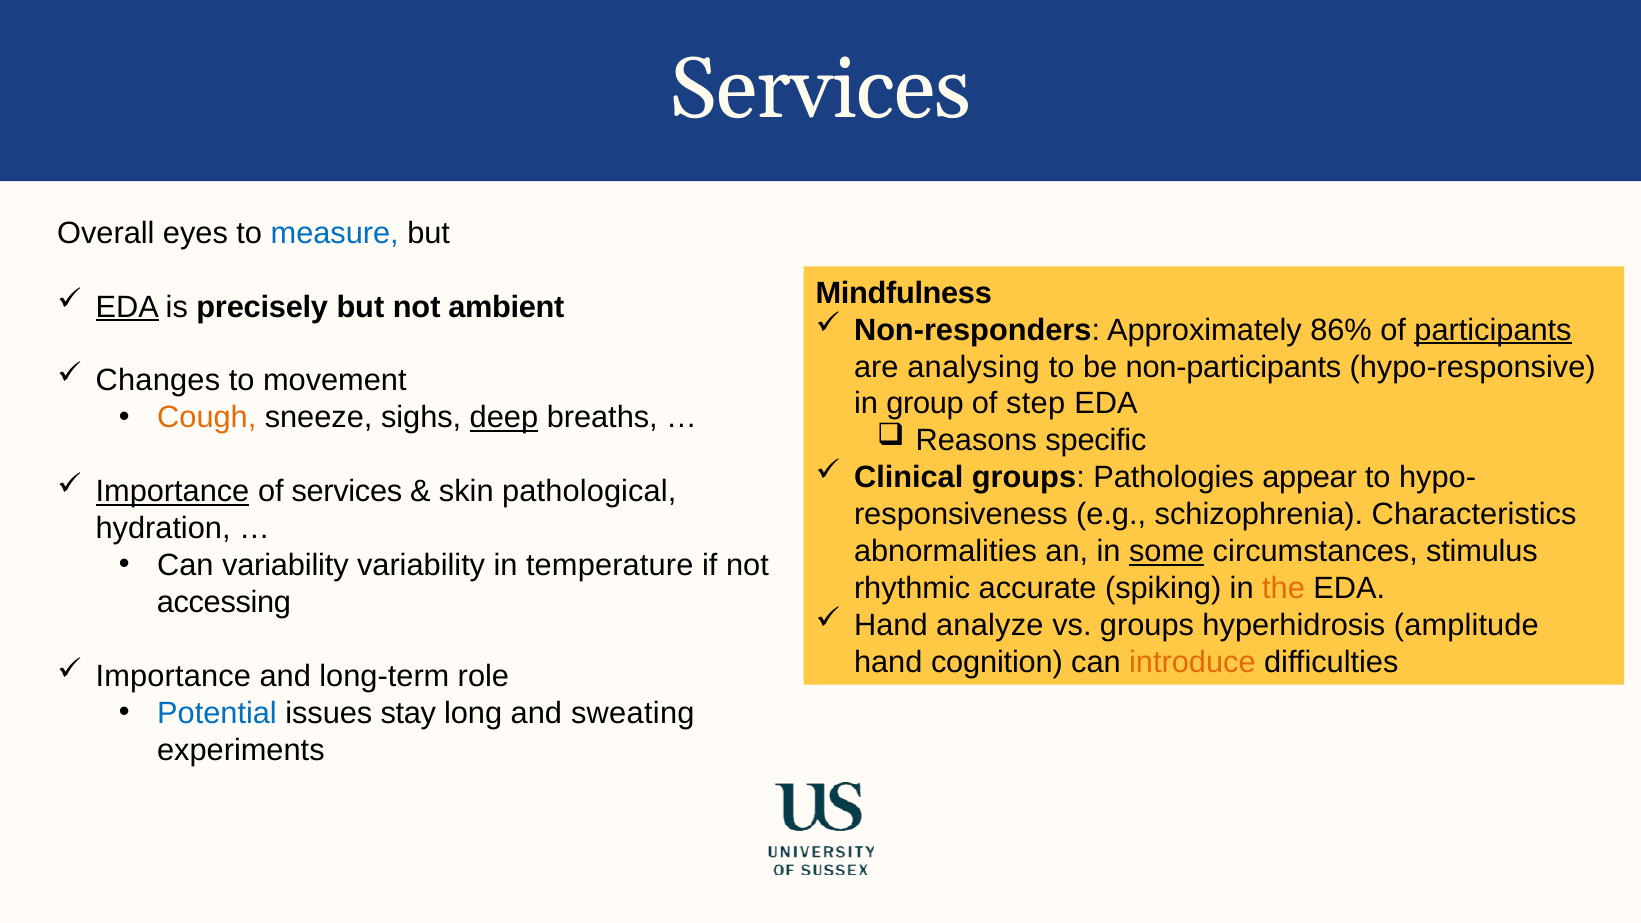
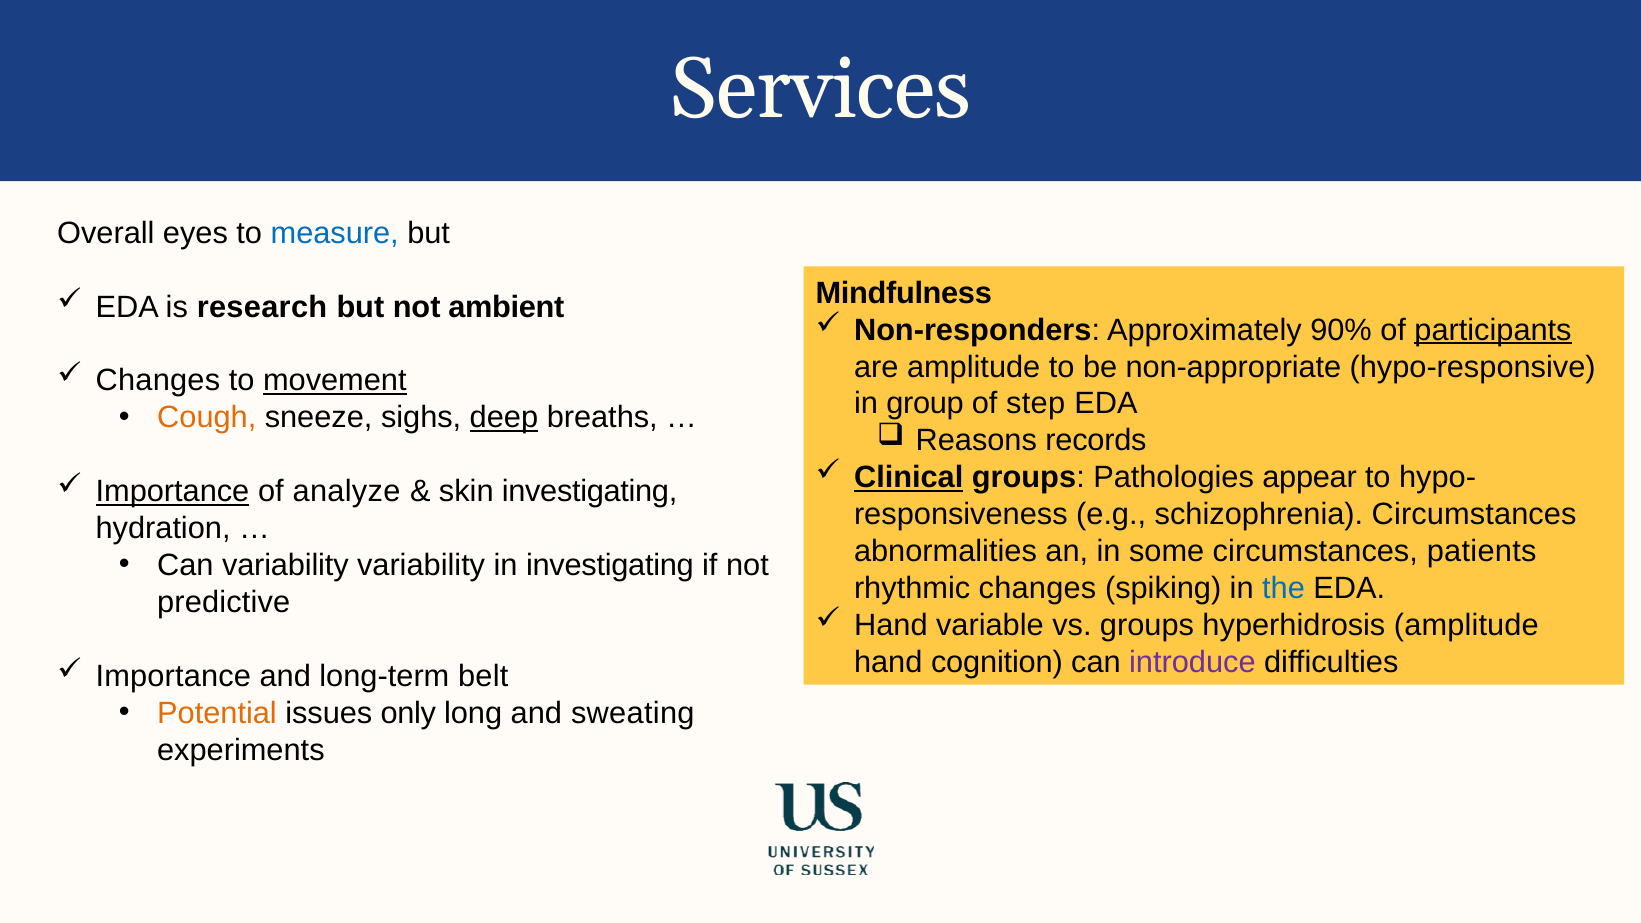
EDA at (127, 307) underline: present -> none
precisely: precisely -> research
86%: 86% -> 90%
are analysing: analysing -> amplitude
non-participants: non-participants -> non-appropriate
movement underline: none -> present
specific: specific -> records
Clinical underline: none -> present
of services: services -> analyze
skin pathological: pathological -> investigating
schizophrenia Characteristics: Characteristics -> Circumstances
some underline: present -> none
stimulus: stimulus -> patients
in temperature: temperature -> investigating
rhythmic accurate: accurate -> changes
the colour: orange -> blue
accessing: accessing -> predictive
analyze: analyze -> variable
introduce colour: orange -> purple
role: role -> belt
Potential colour: blue -> orange
stay: stay -> only
